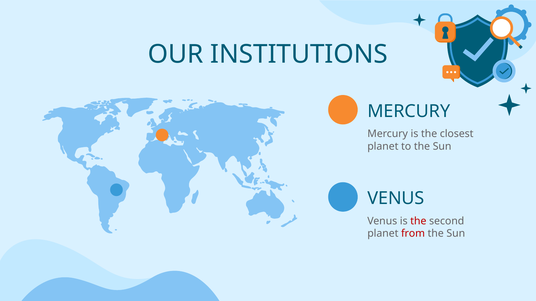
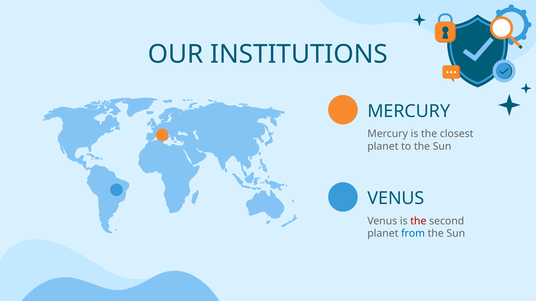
from colour: red -> blue
